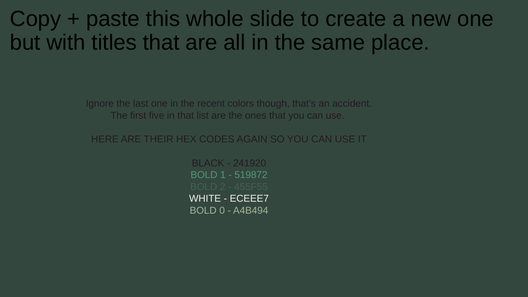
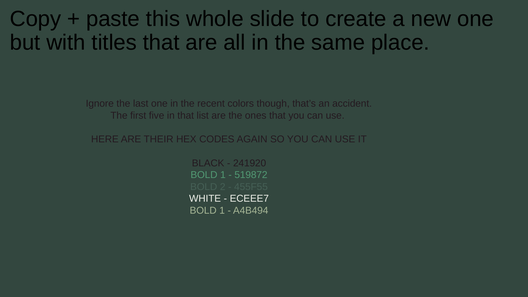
0 at (222, 211): 0 -> 1
